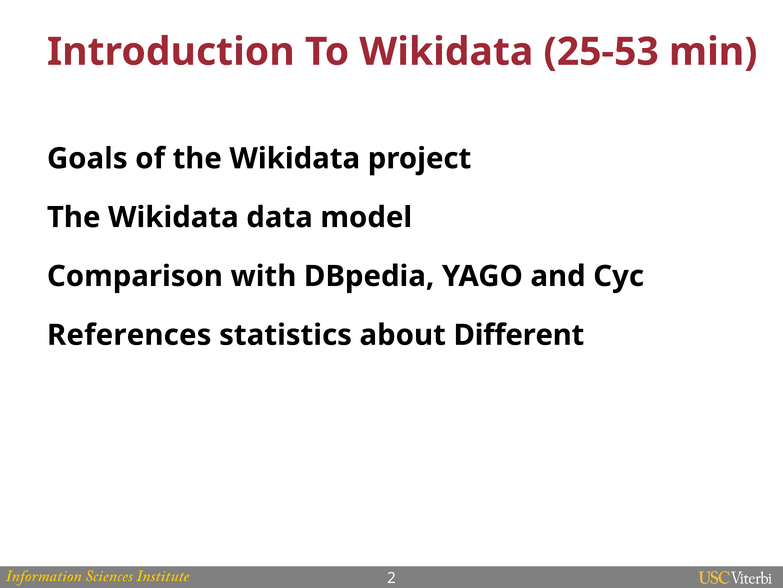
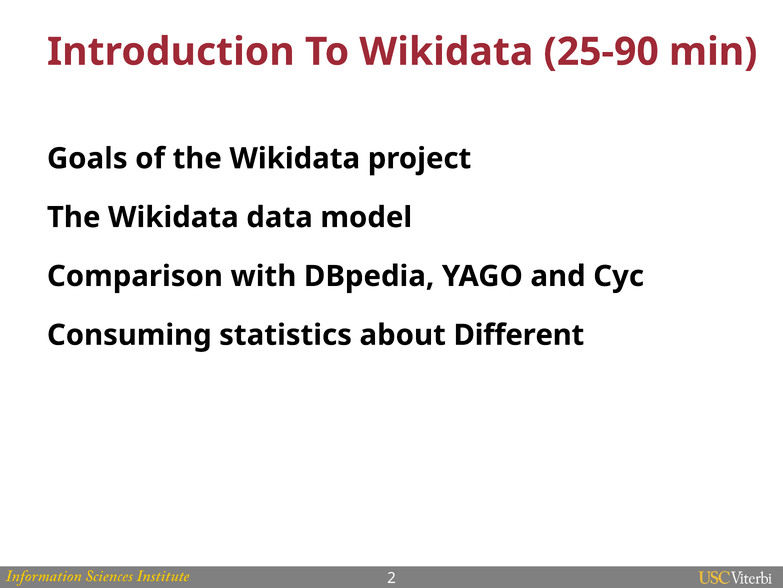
25-53: 25-53 -> 25-90
References: References -> Consuming
